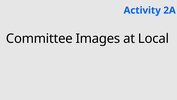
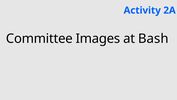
Local: Local -> Bash
